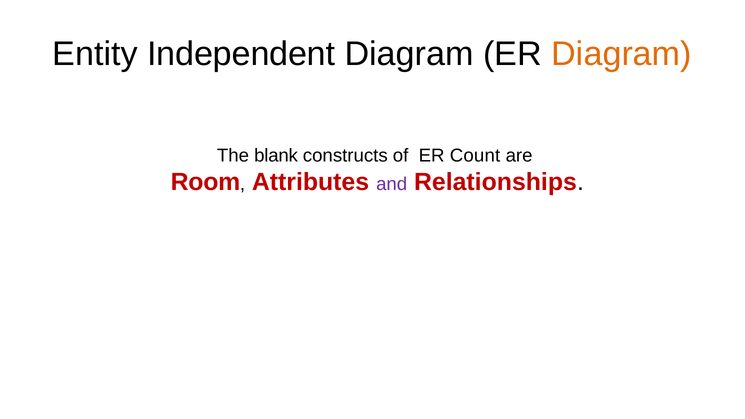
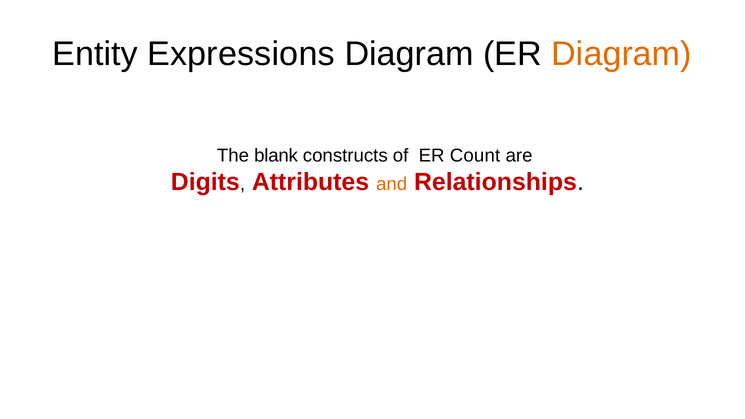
Independent: Independent -> Expressions
Room: Room -> Digits
and colour: purple -> orange
